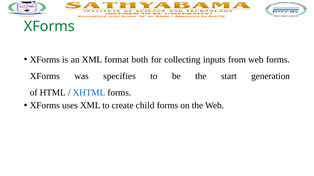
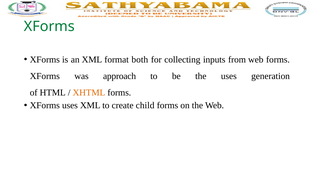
specifies: specifies -> approach
the start: start -> uses
XHTML colour: blue -> orange
